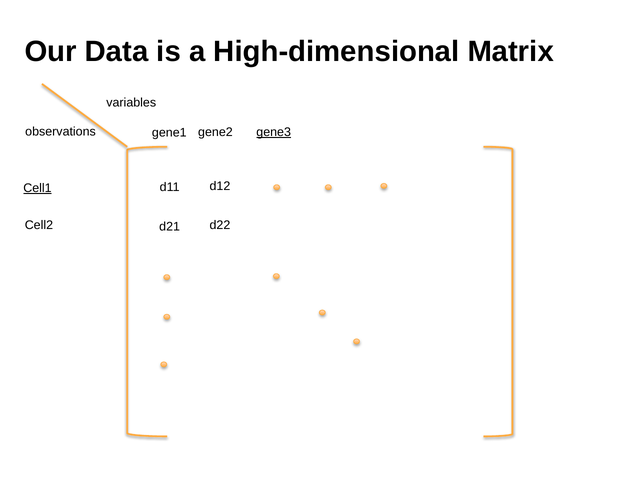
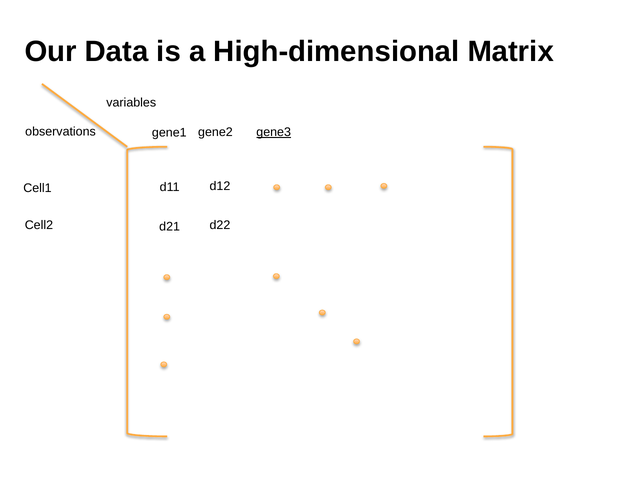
Cell1 underline: present -> none
